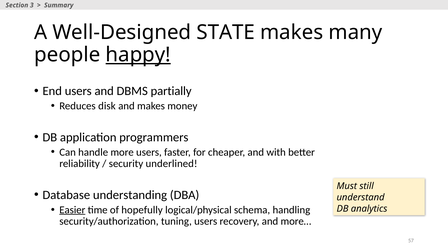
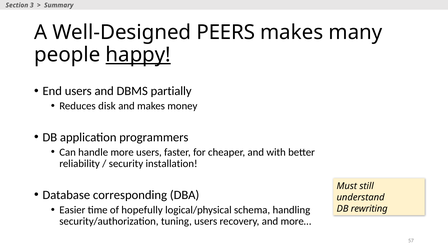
STATE: STATE -> PEERS
underlined: underlined -> installation
understanding: understanding -> corresponding
Easier underline: present -> none
analytics: analytics -> rewriting
